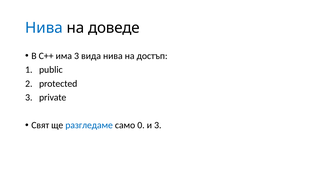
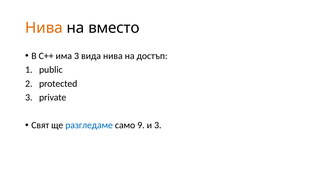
Нива at (44, 28) colour: blue -> orange
доведе: доведе -> вместо
0: 0 -> 9
